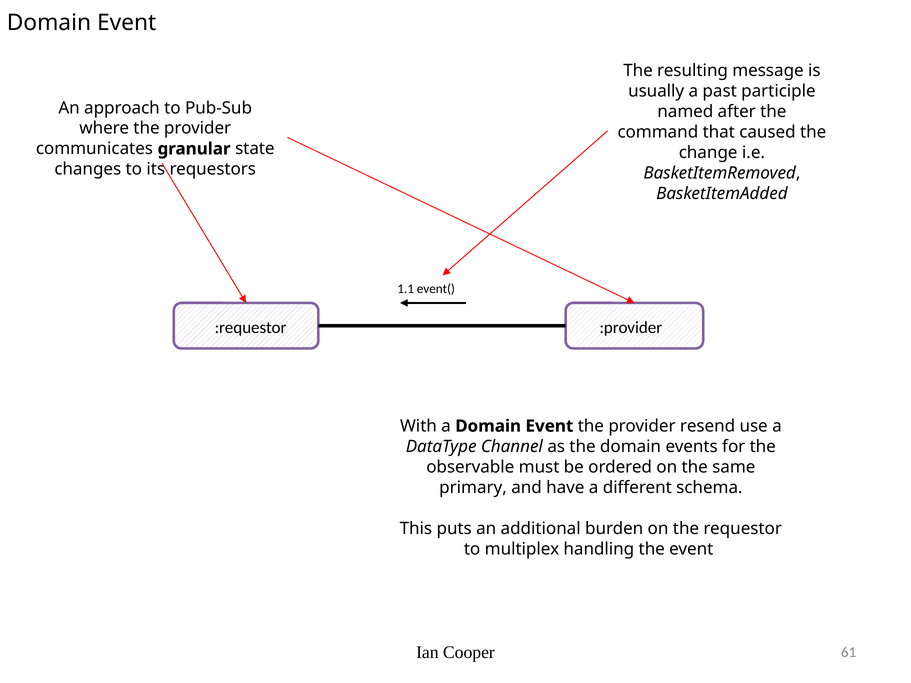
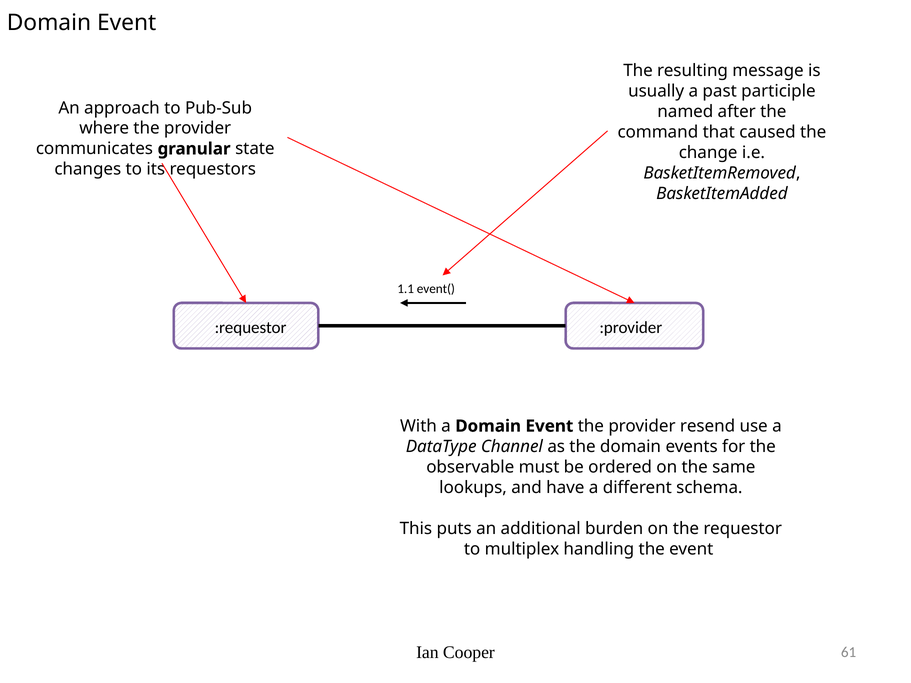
primary: primary -> lookups
